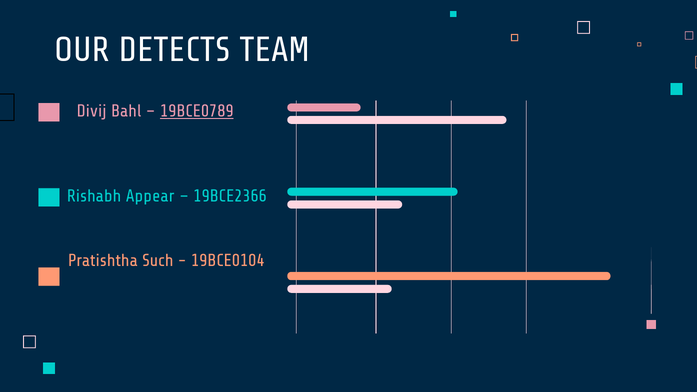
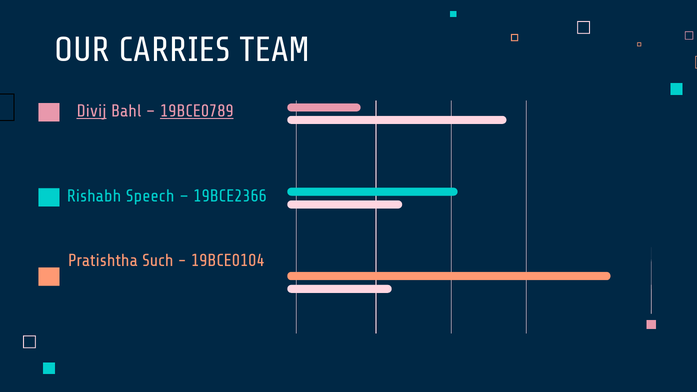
DETECTS: DETECTS -> CARRIES
Divij underline: none -> present
Appear: Appear -> Speech
